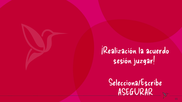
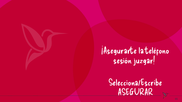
¡Realización: ¡Realización -> ¡Asegurarte
acuerdo: acuerdo -> teléfono
